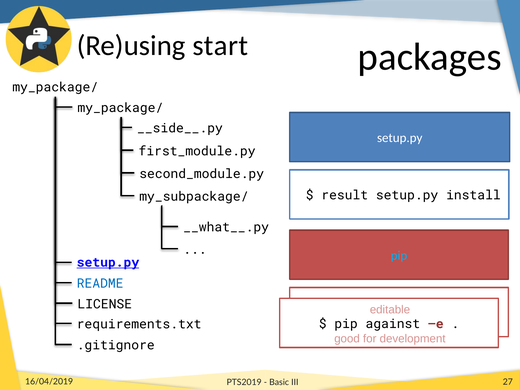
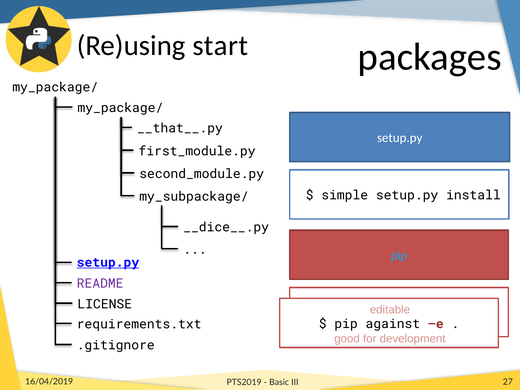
__side__.py: __side__.py -> __that__.py
result: result -> simple
__what__.py: __what__.py -> __dice__.py
README colour: blue -> purple
